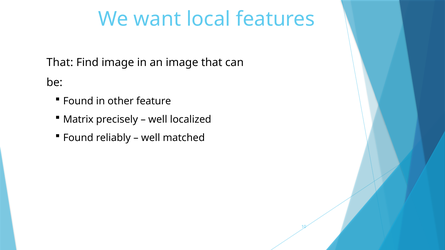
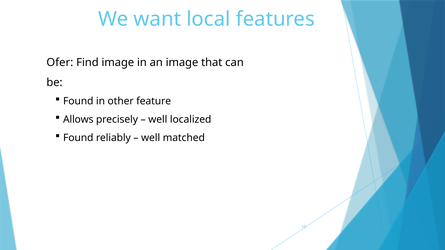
That at (60, 62): That -> Ofer
Matrix: Matrix -> Allows
